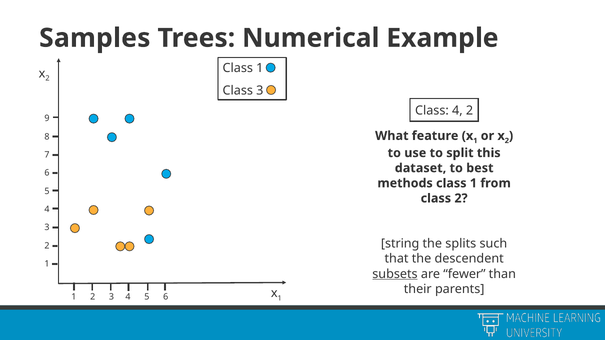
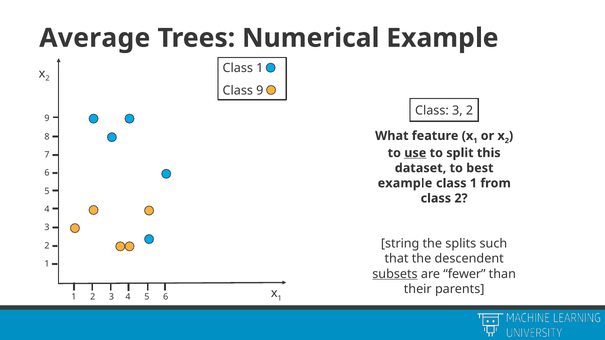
Samples: Samples -> Average
Class 3: 3 -> 9
Class 4: 4 -> 3
use underline: none -> present
methods at (405, 183): methods -> example
